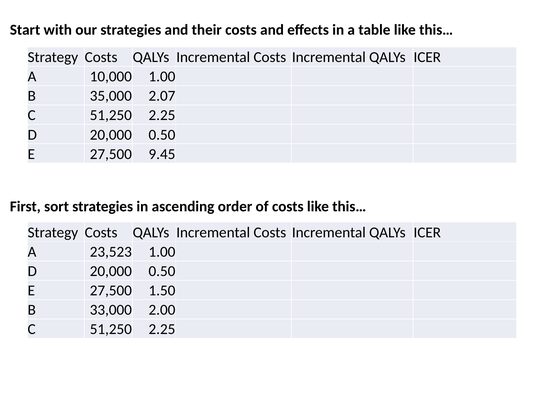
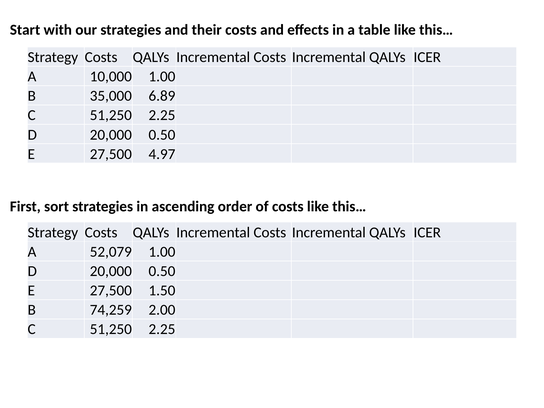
2.07: 2.07 -> 6.89
9.45: 9.45 -> 4.97
23,523: 23,523 -> 52,079
33,000: 33,000 -> 74,259
